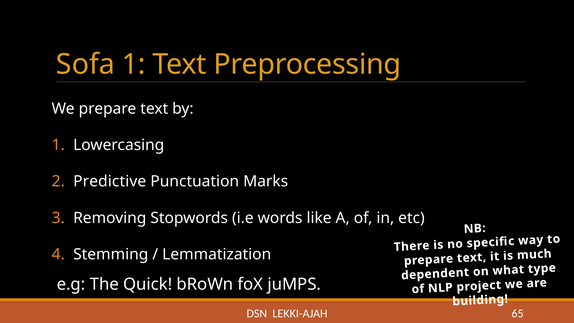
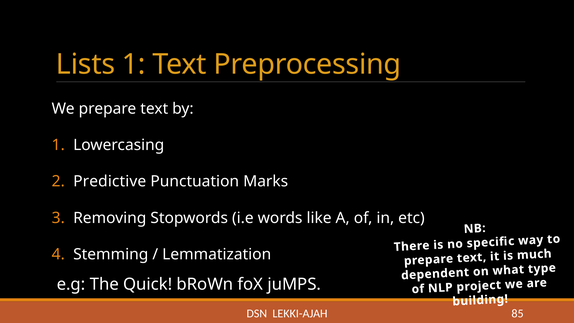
Sofa: Sofa -> Lists
65: 65 -> 85
